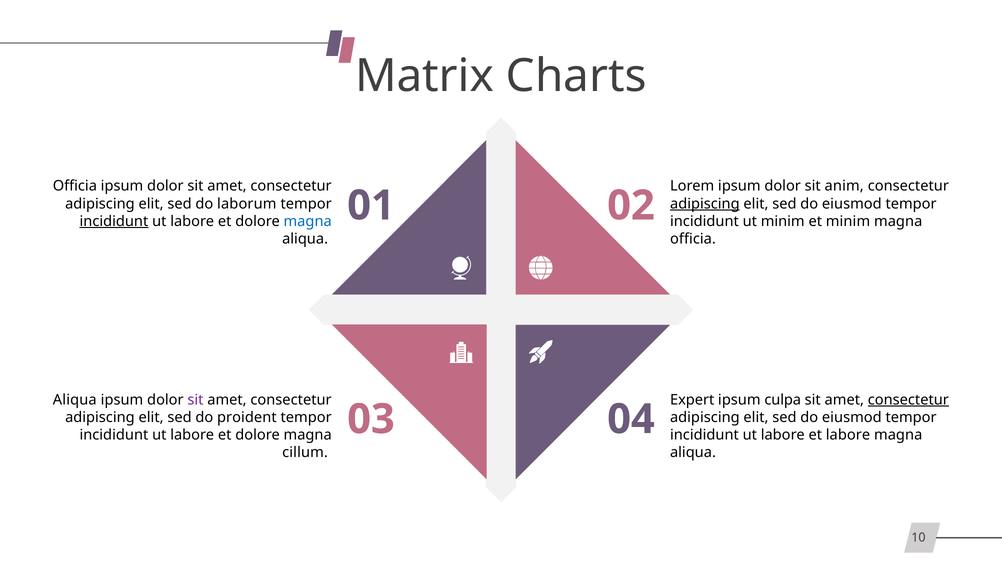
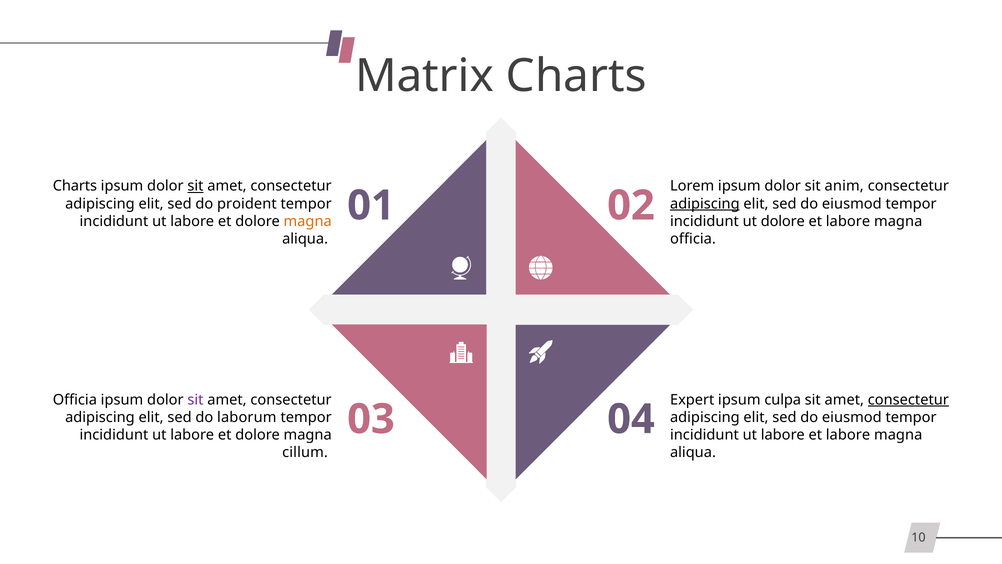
Officia at (75, 186): Officia -> Charts
sit at (195, 186) underline: none -> present
laborum: laborum -> proident
incididunt at (114, 221) underline: present -> none
magna at (308, 221) colour: blue -> orange
ut minim: minim -> dolore
minim at (848, 221): minim -> labore
Aliqua at (75, 400): Aliqua -> Officia
proident: proident -> laborum
